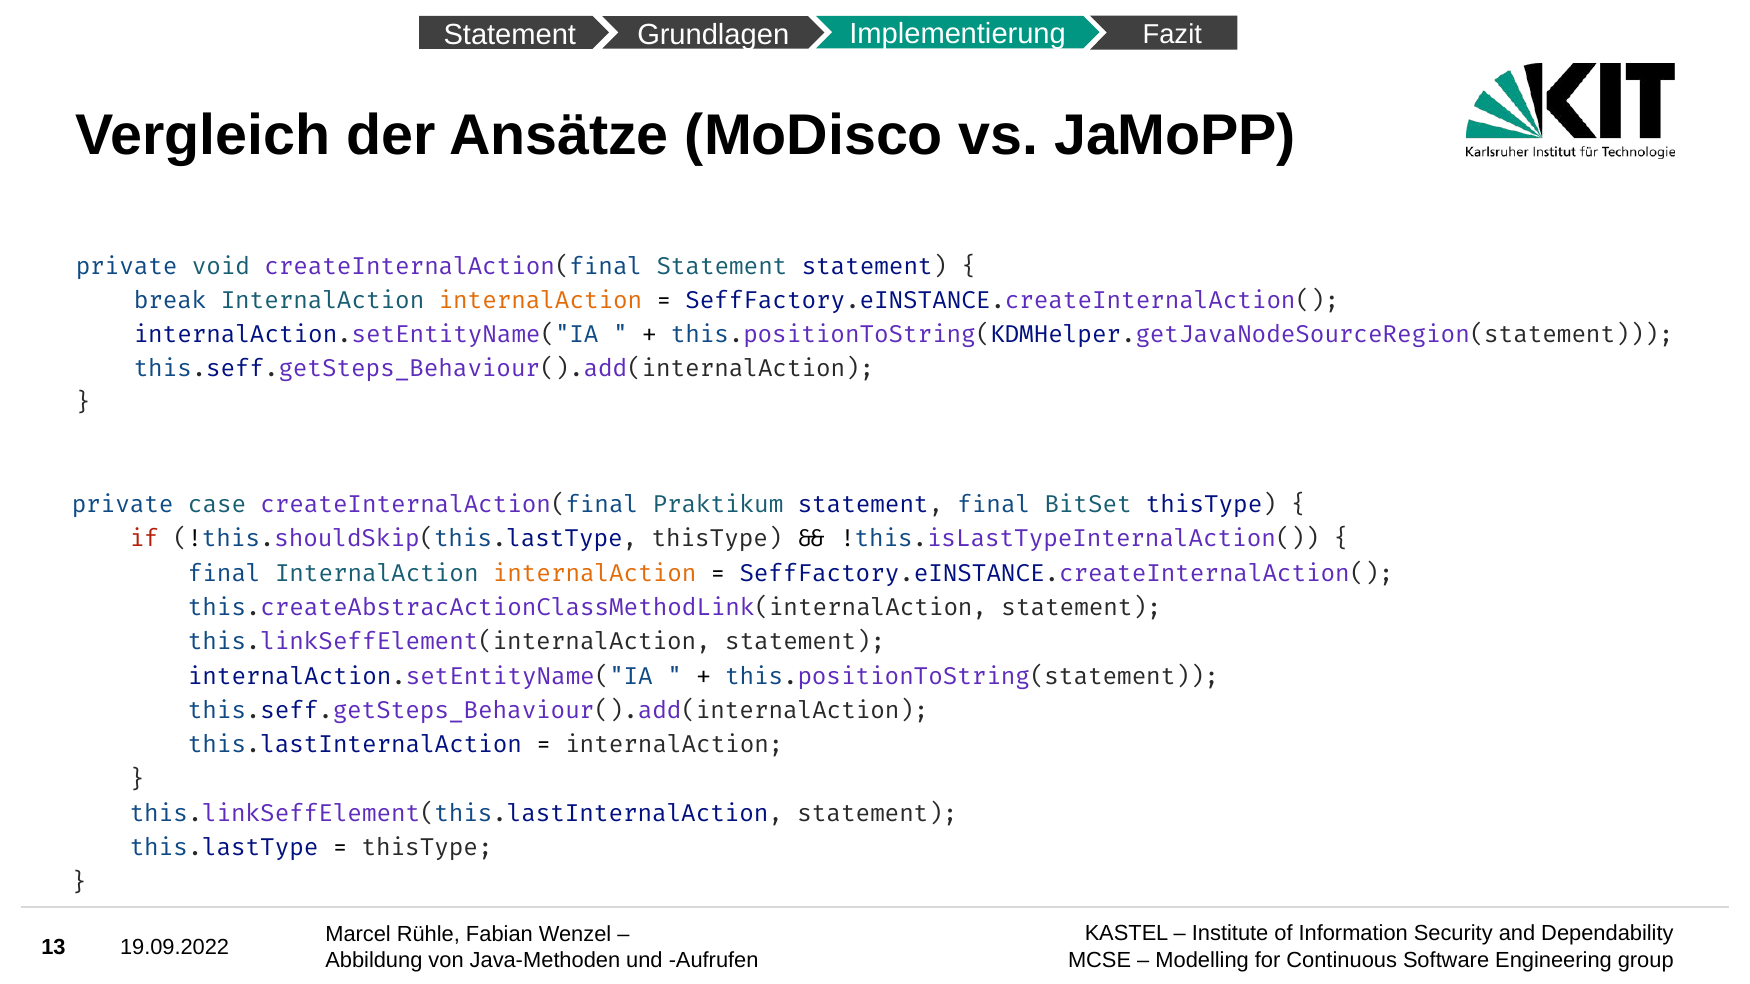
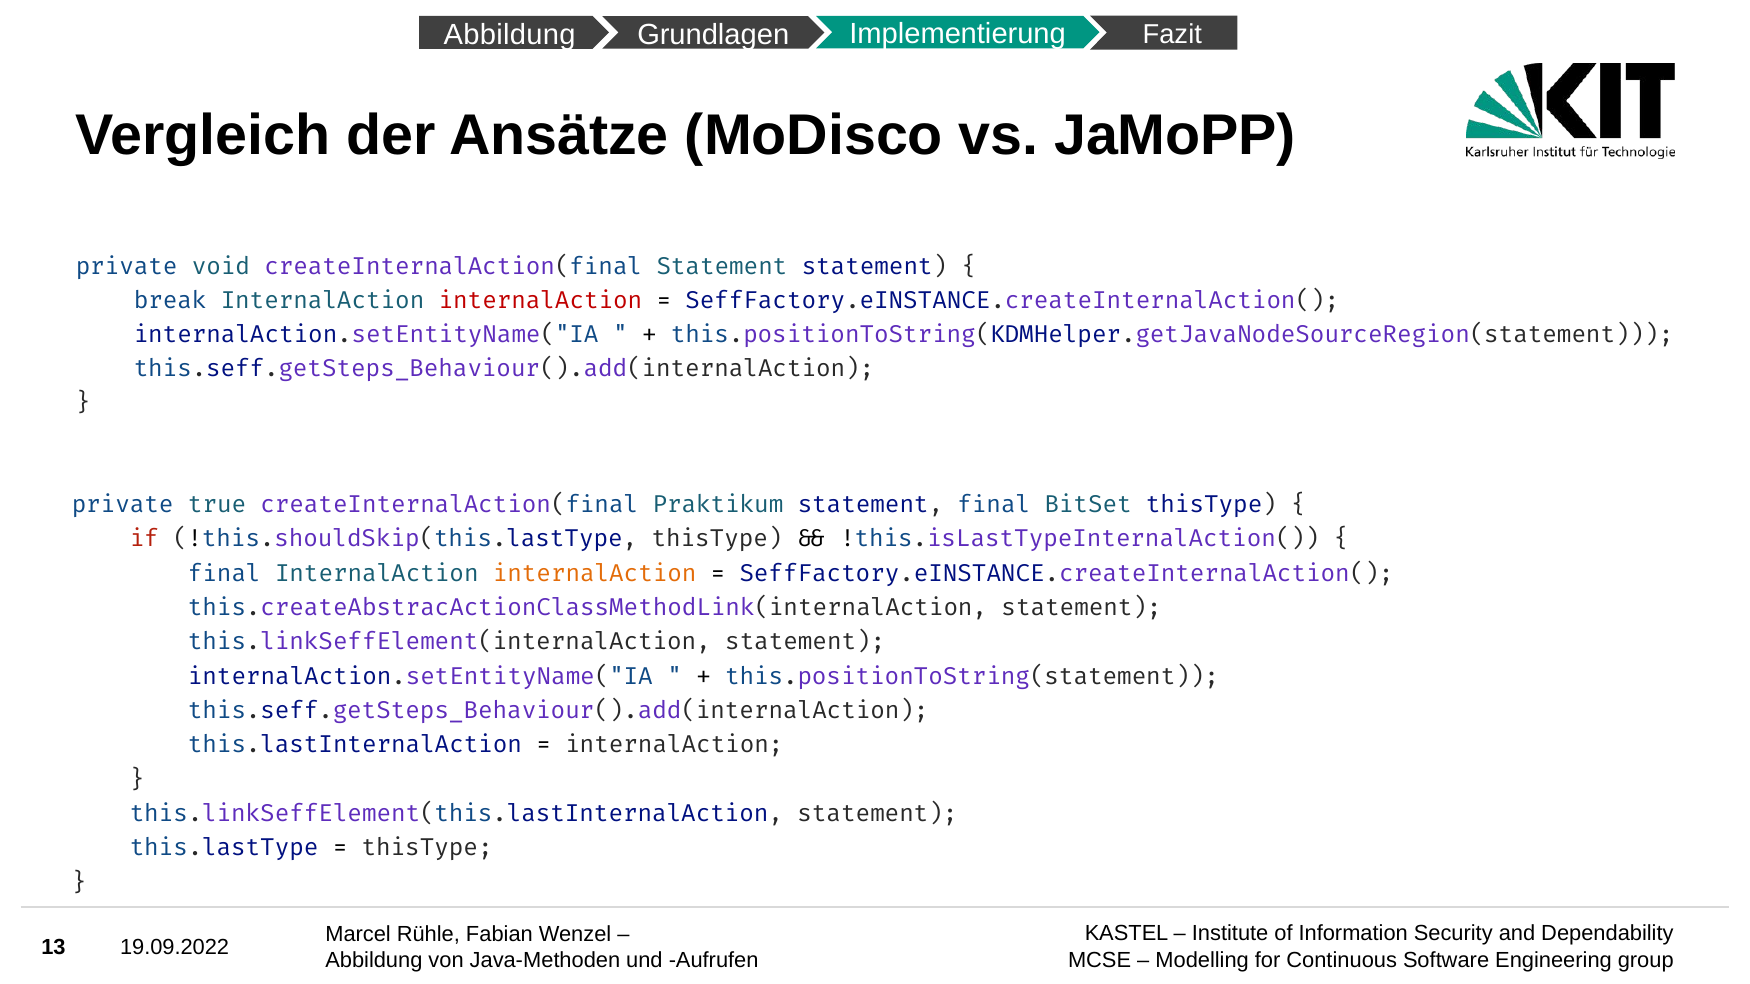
Statement at (510, 34): Statement -> Abbildung
internalAction at (540, 301) colour: orange -> red
case: case -> true
